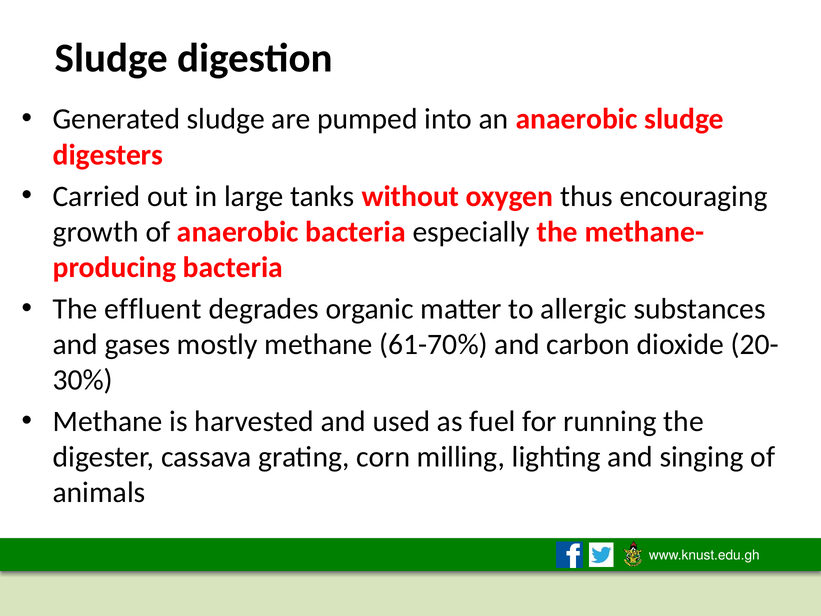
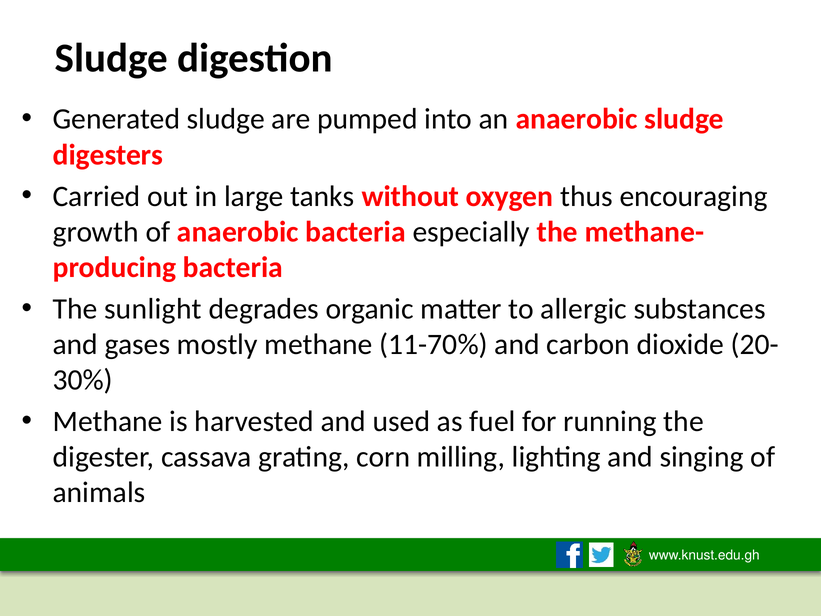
effluent: effluent -> sunlight
61-70%: 61-70% -> 11-70%
